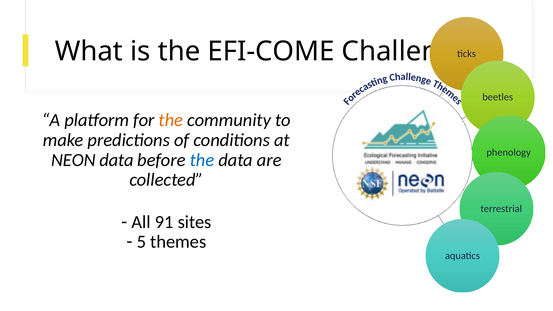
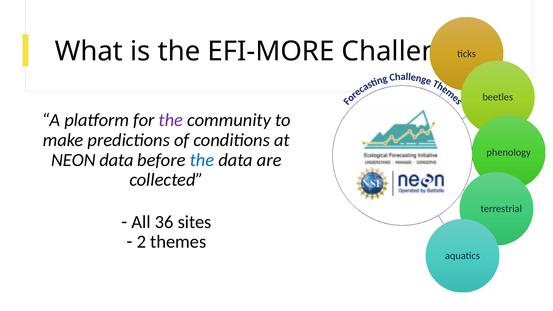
EFI-COME: EFI-COME -> EFI-MORE
the at (171, 120) colour: orange -> purple
91: 91 -> 36
5: 5 -> 2
